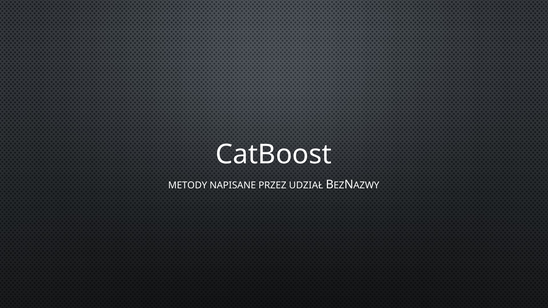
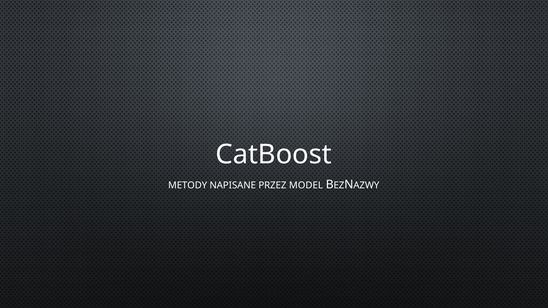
UDZIAŁ: UDZIAŁ -> MODEL
